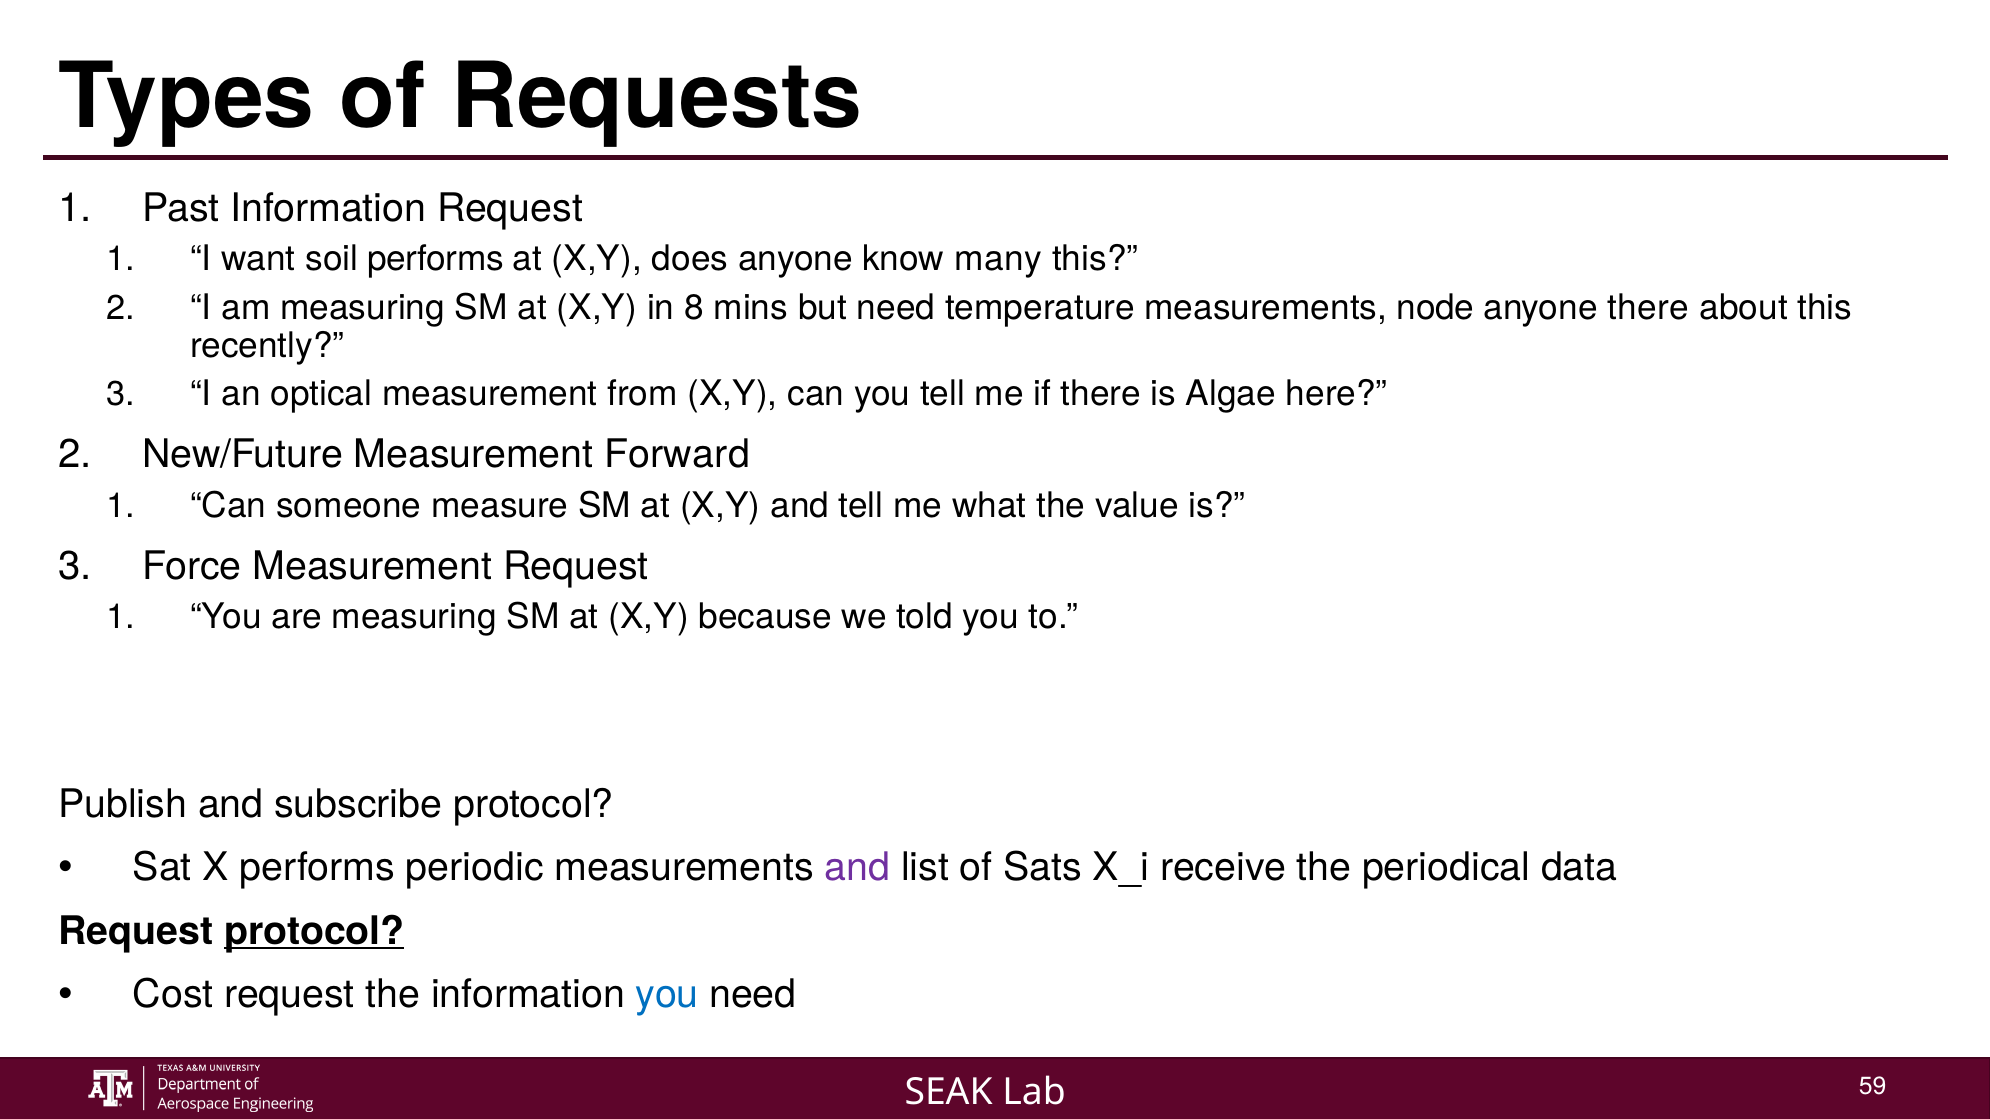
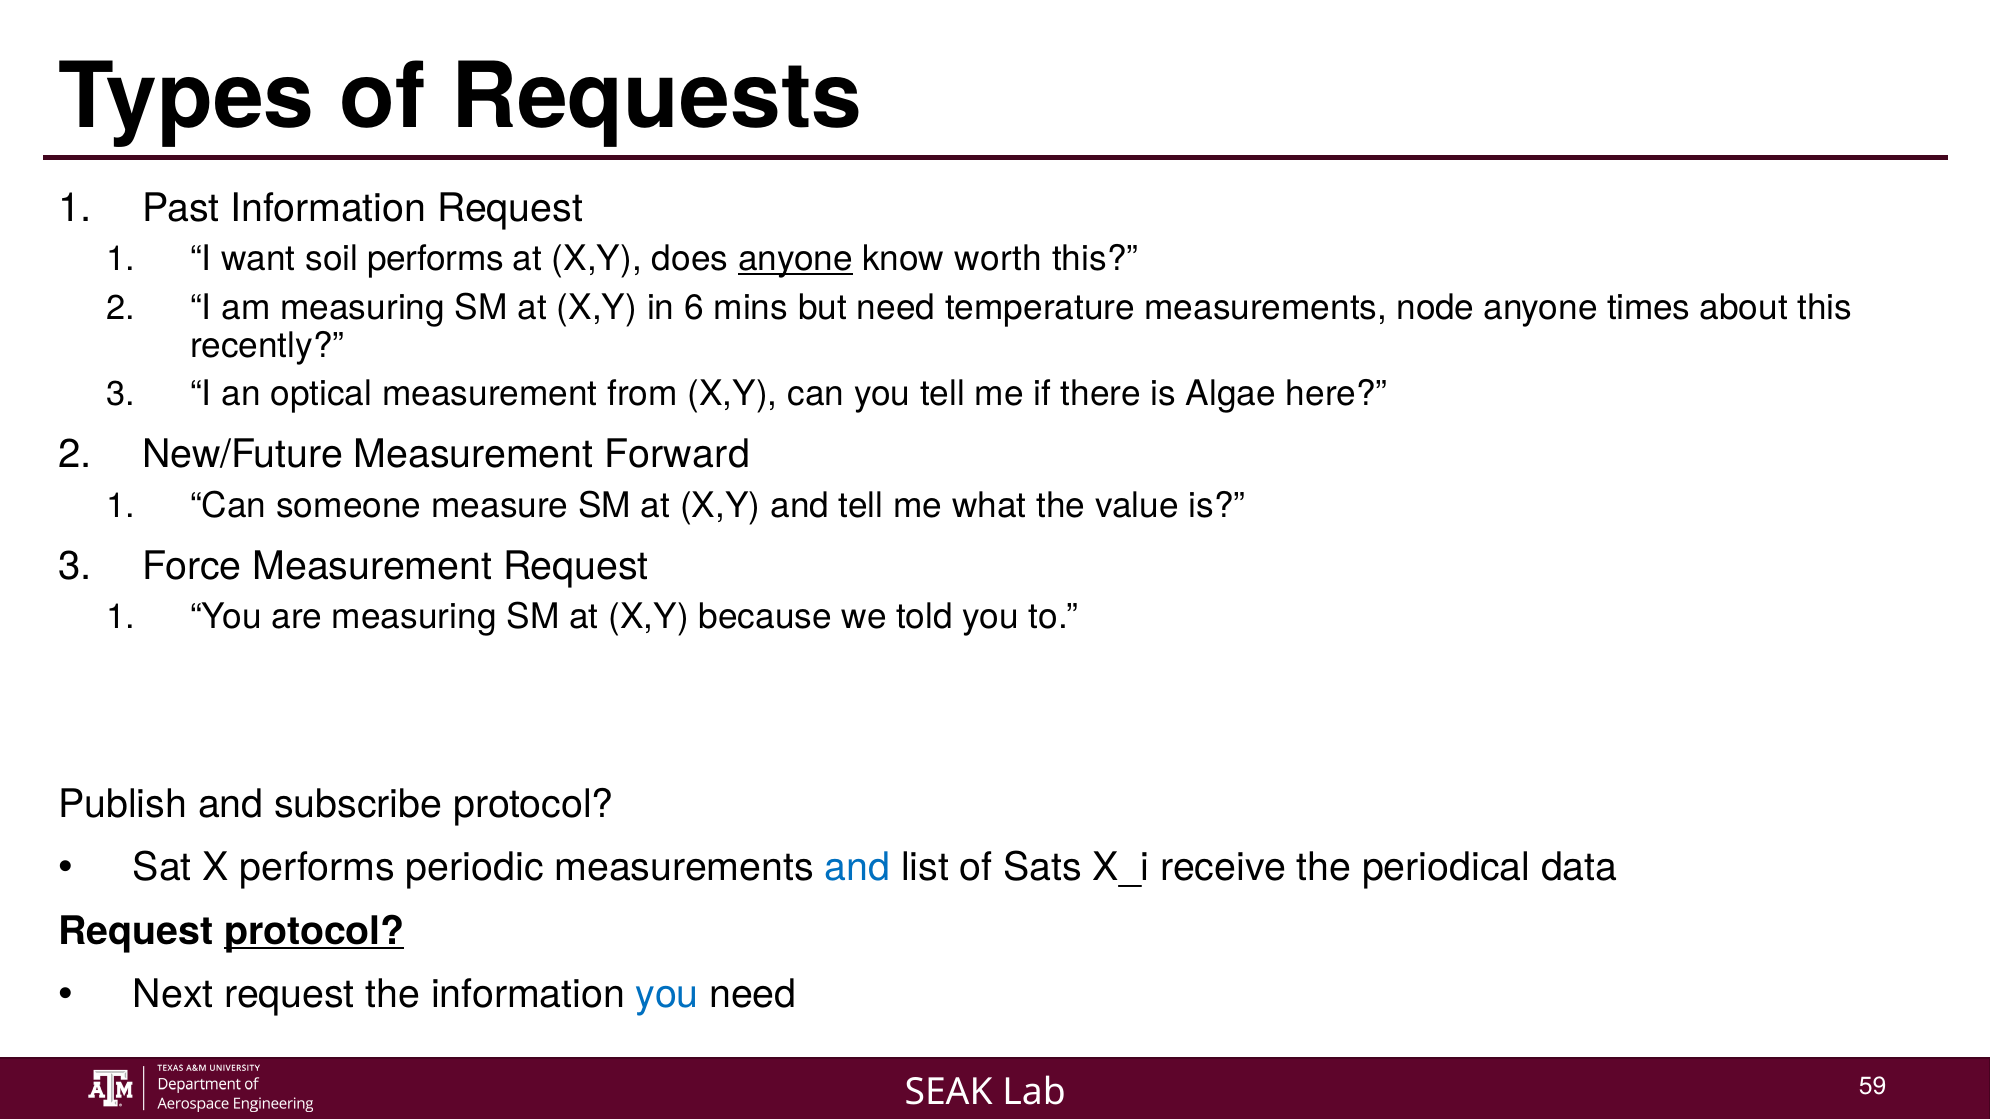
anyone at (796, 259) underline: none -> present
many: many -> worth
8: 8 -> 6
anyone there: there -> times
and at (857, 868) colour: purple -> blue
Cost: Cost -> Next
